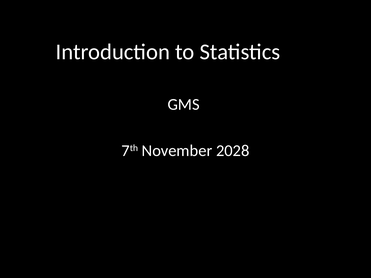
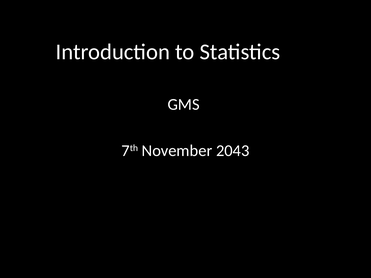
2028: 2028 -> 2043
